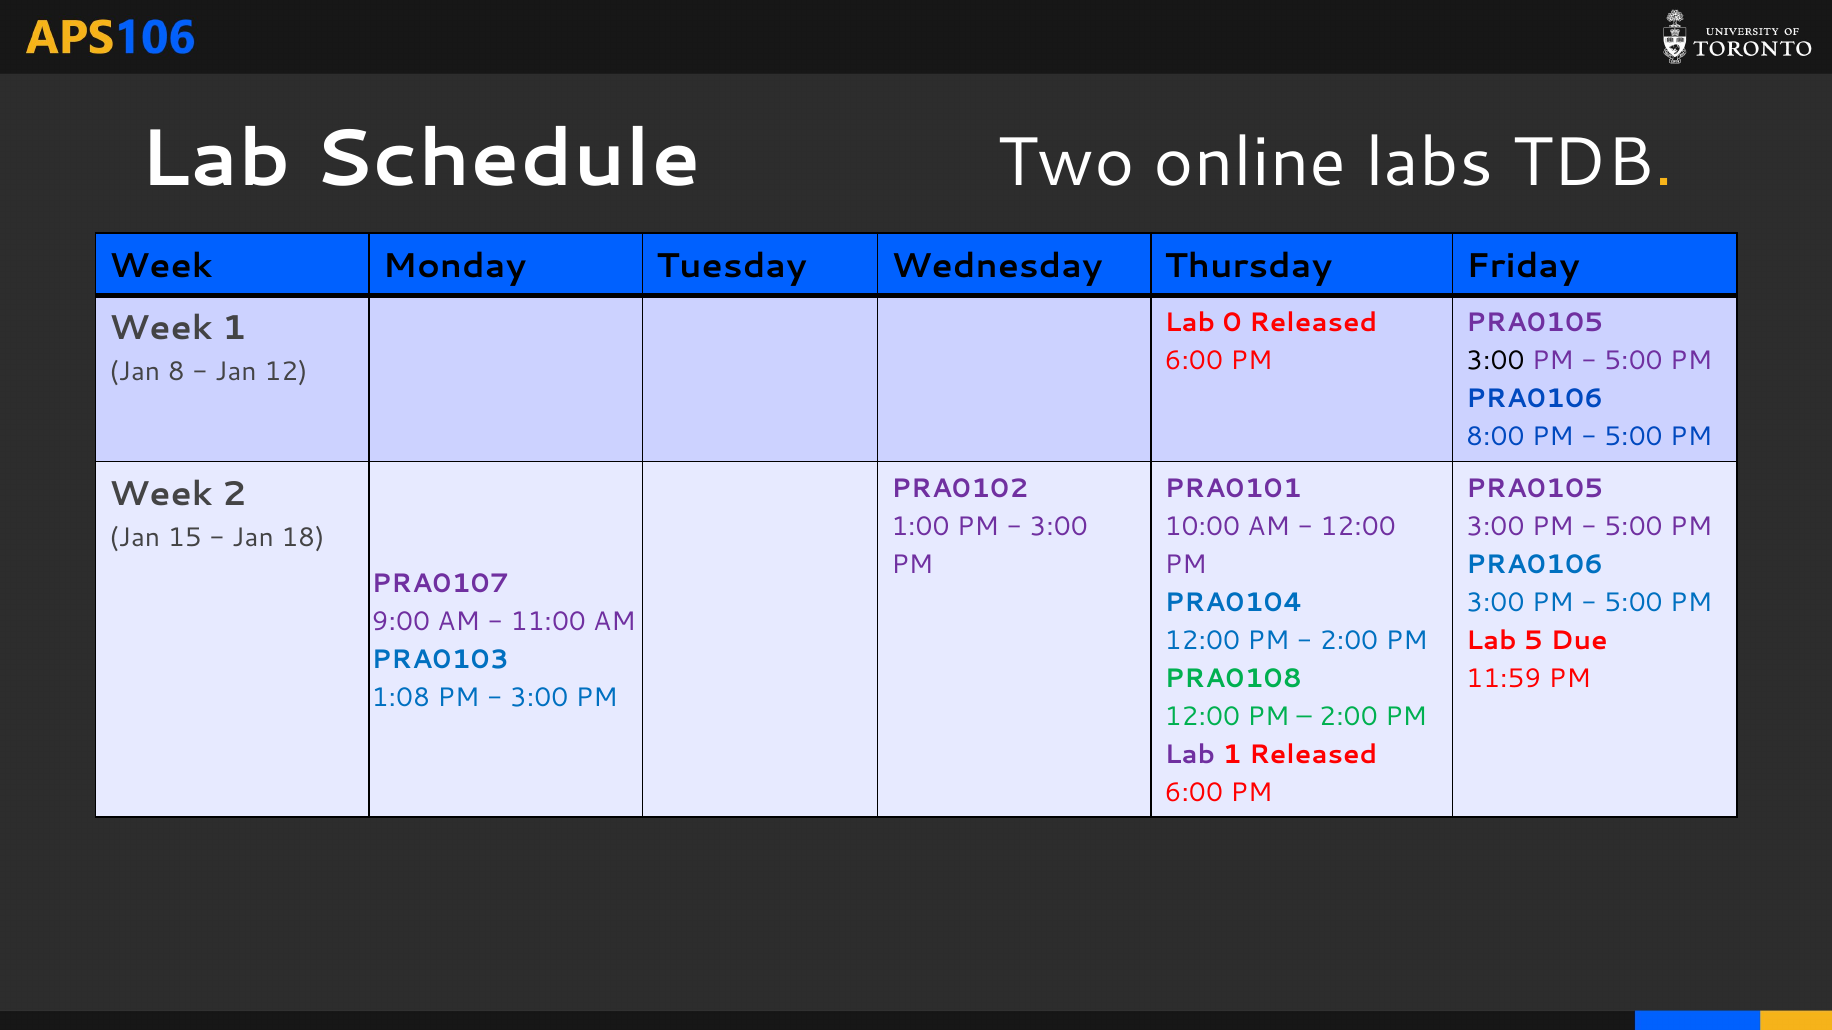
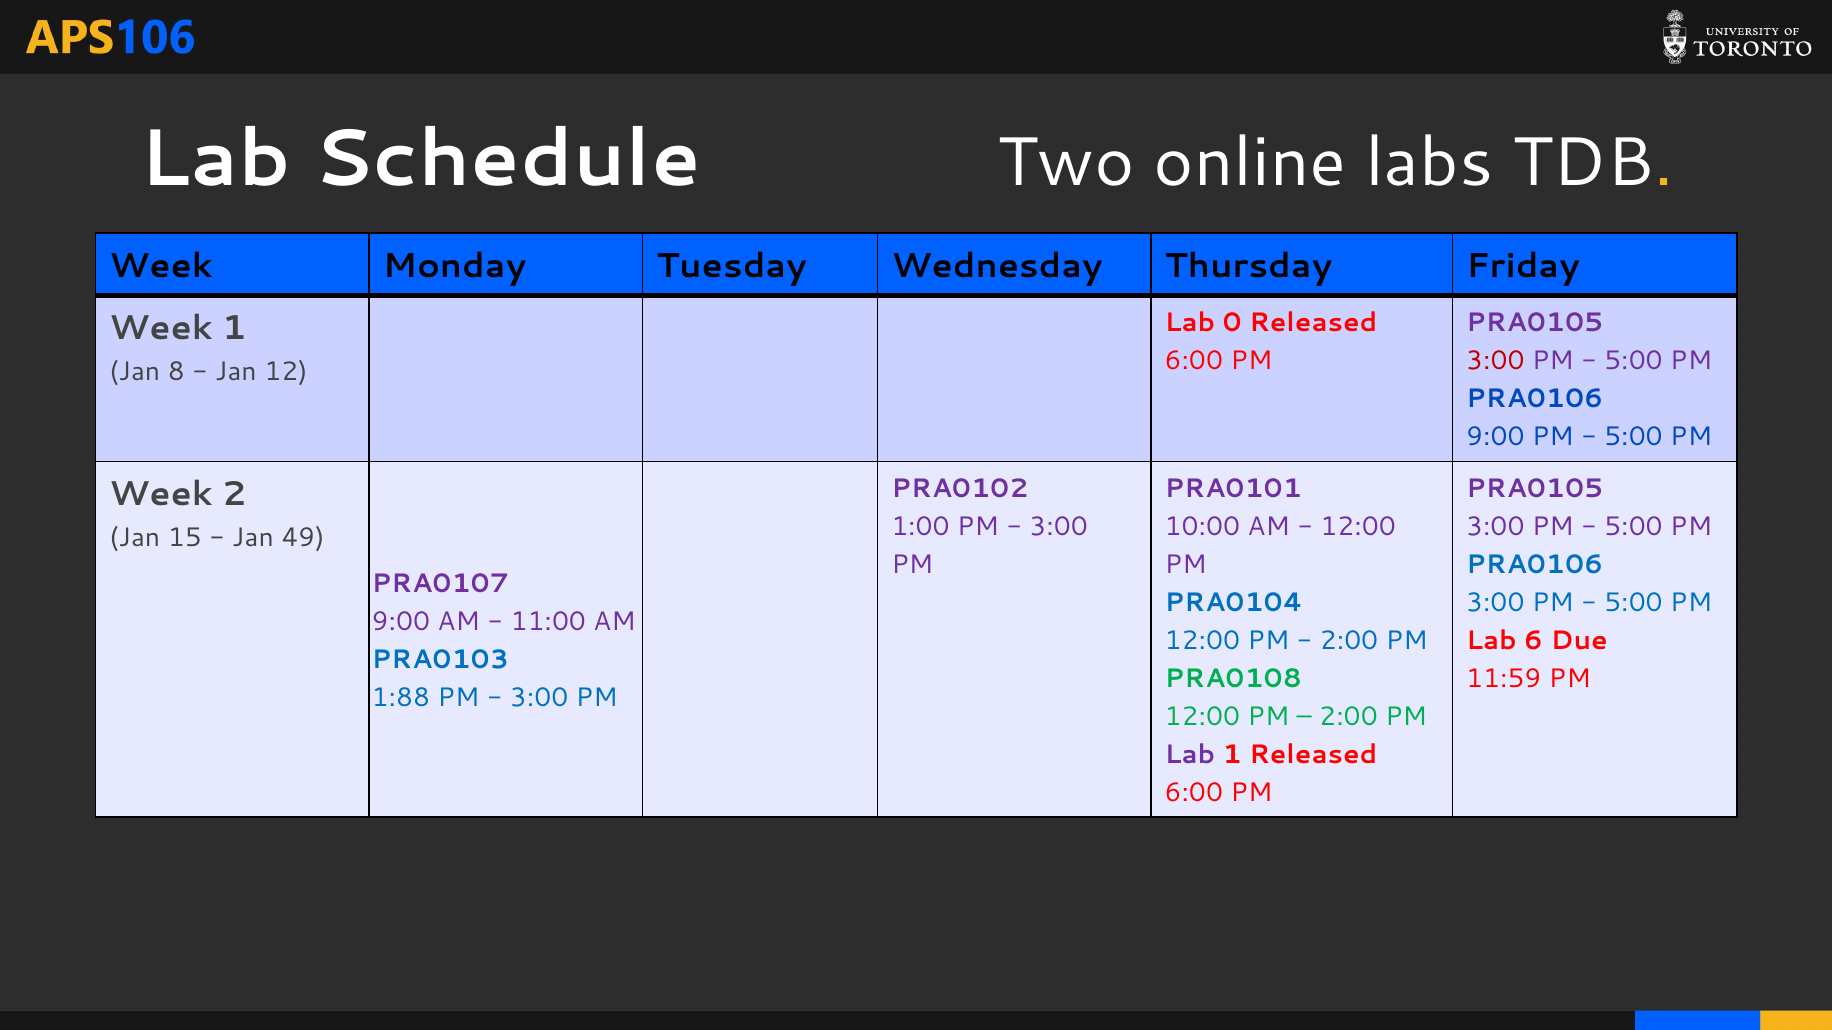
3:00 at (1495, 361) colour: black -> red
8:00 at (1495, 437): 8:00 -> 9:00
18: 18 -> 49
5: 5 -> 6
1:08: 1:08 -> 1:88
